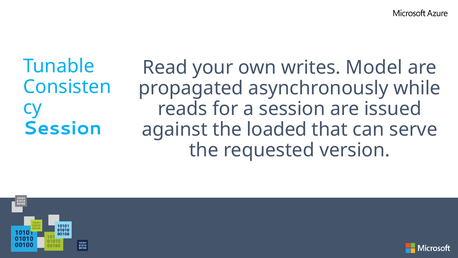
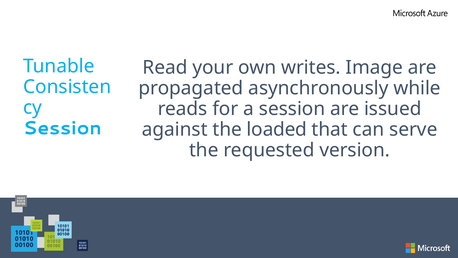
Model: Model -> Image
